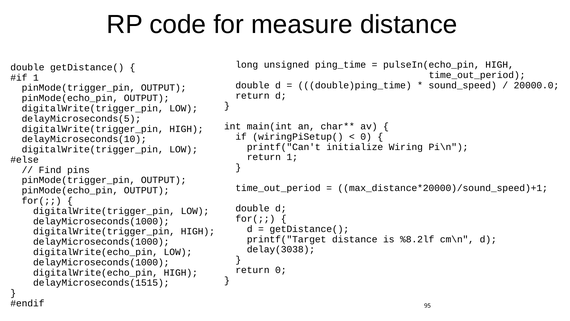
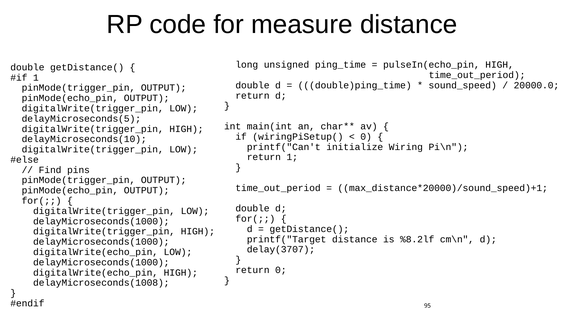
delay(3038: delay(3038 -> delay(3707
delayMicroseconds(1515: delayMicroseconds(1515 -> delayMicroseconds(1008
